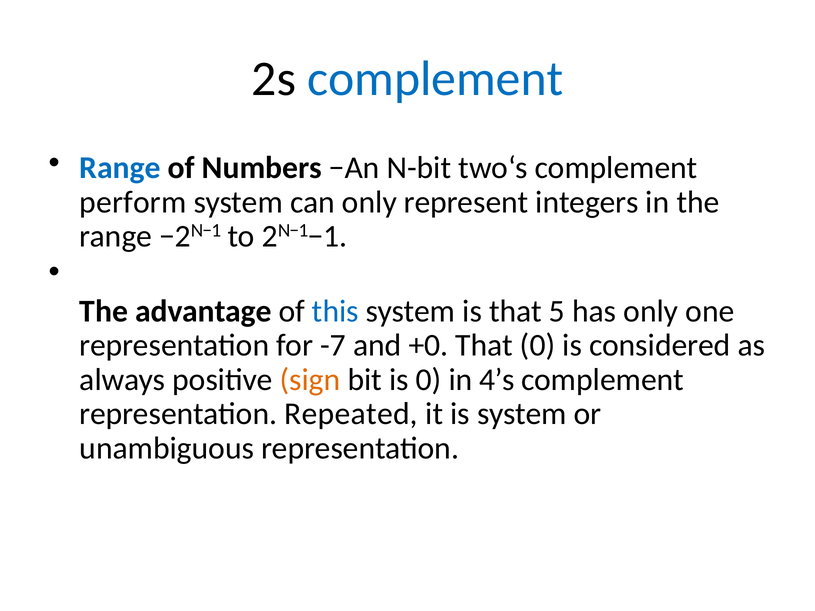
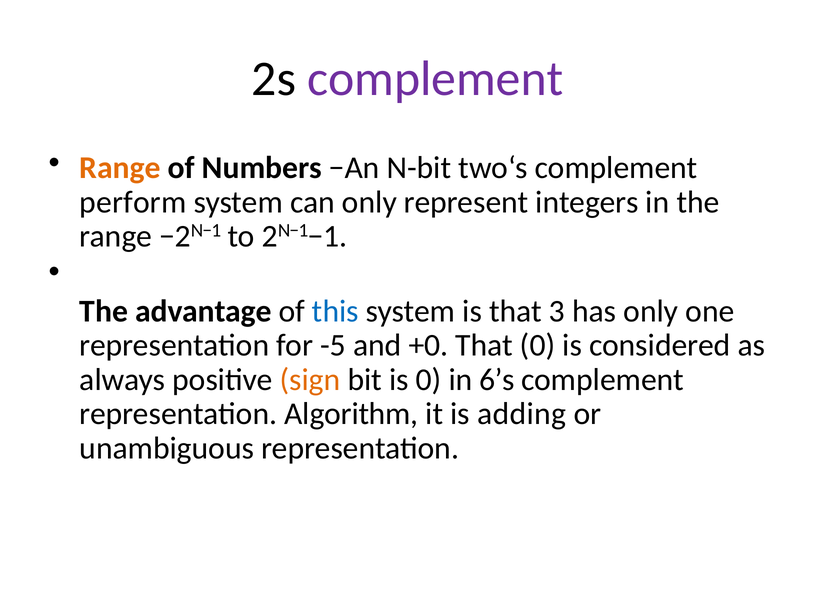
complement at (435, 79) colour: blue -> purple
Range at (120, 168) colour: blue -> orange
5: 5 -> 3
-7: -7 -> -5
4’s: 4’s -> 6’s
Repeated: Repeated -> Algorithm
is system: system -> adding
